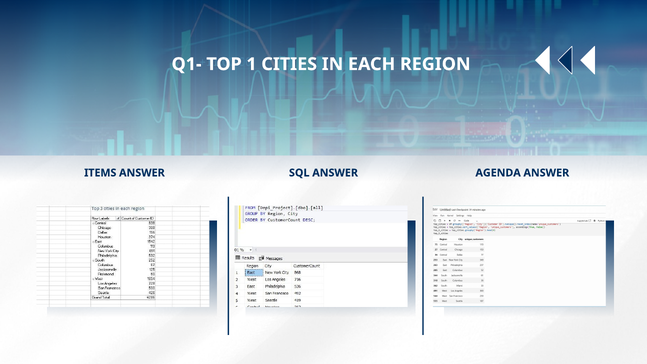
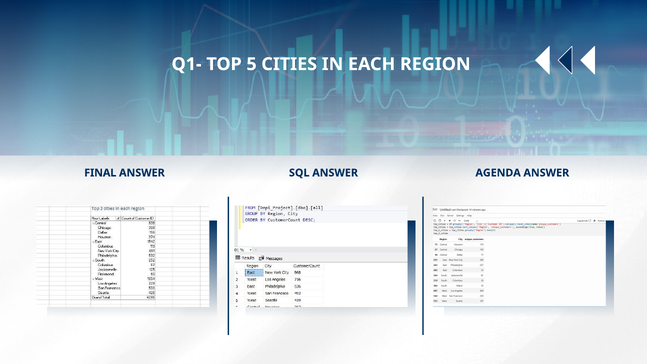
1: 1 -> 5
ITEMS: ITEMS -> FINAL
